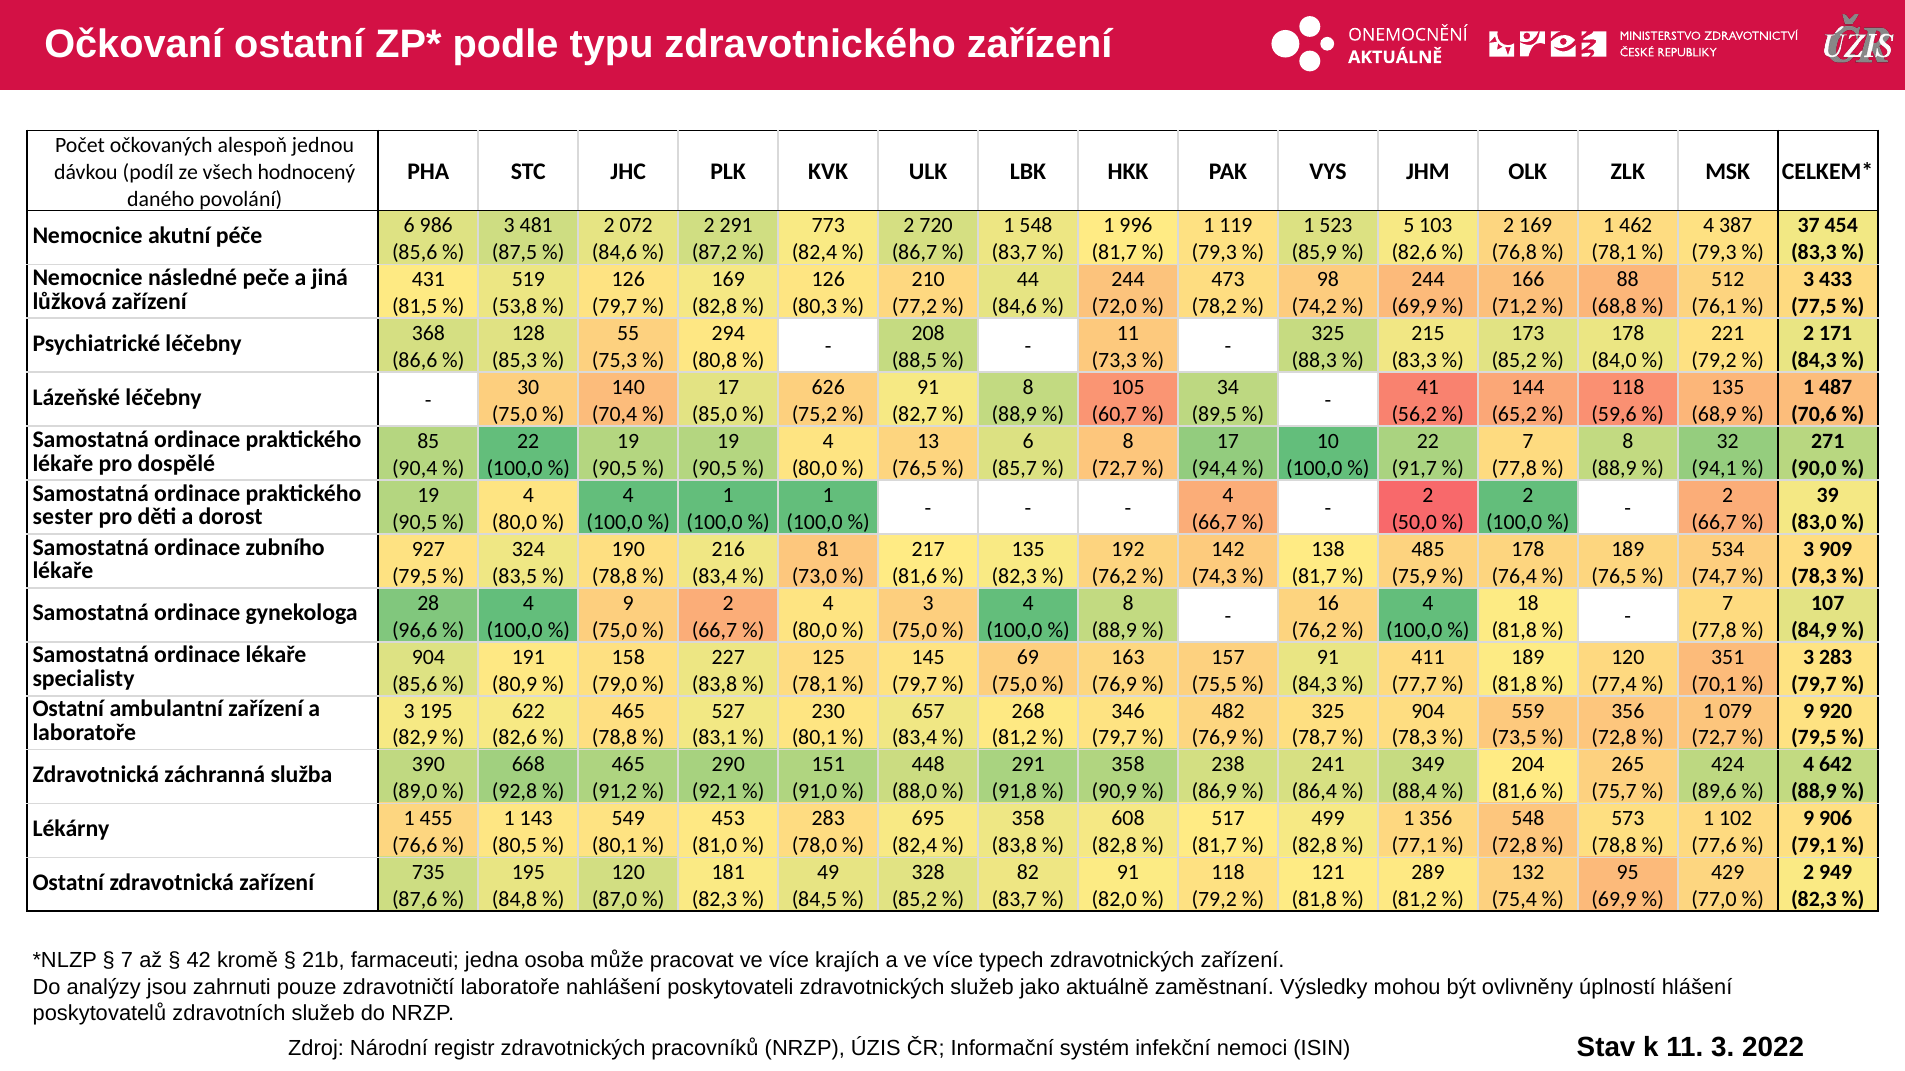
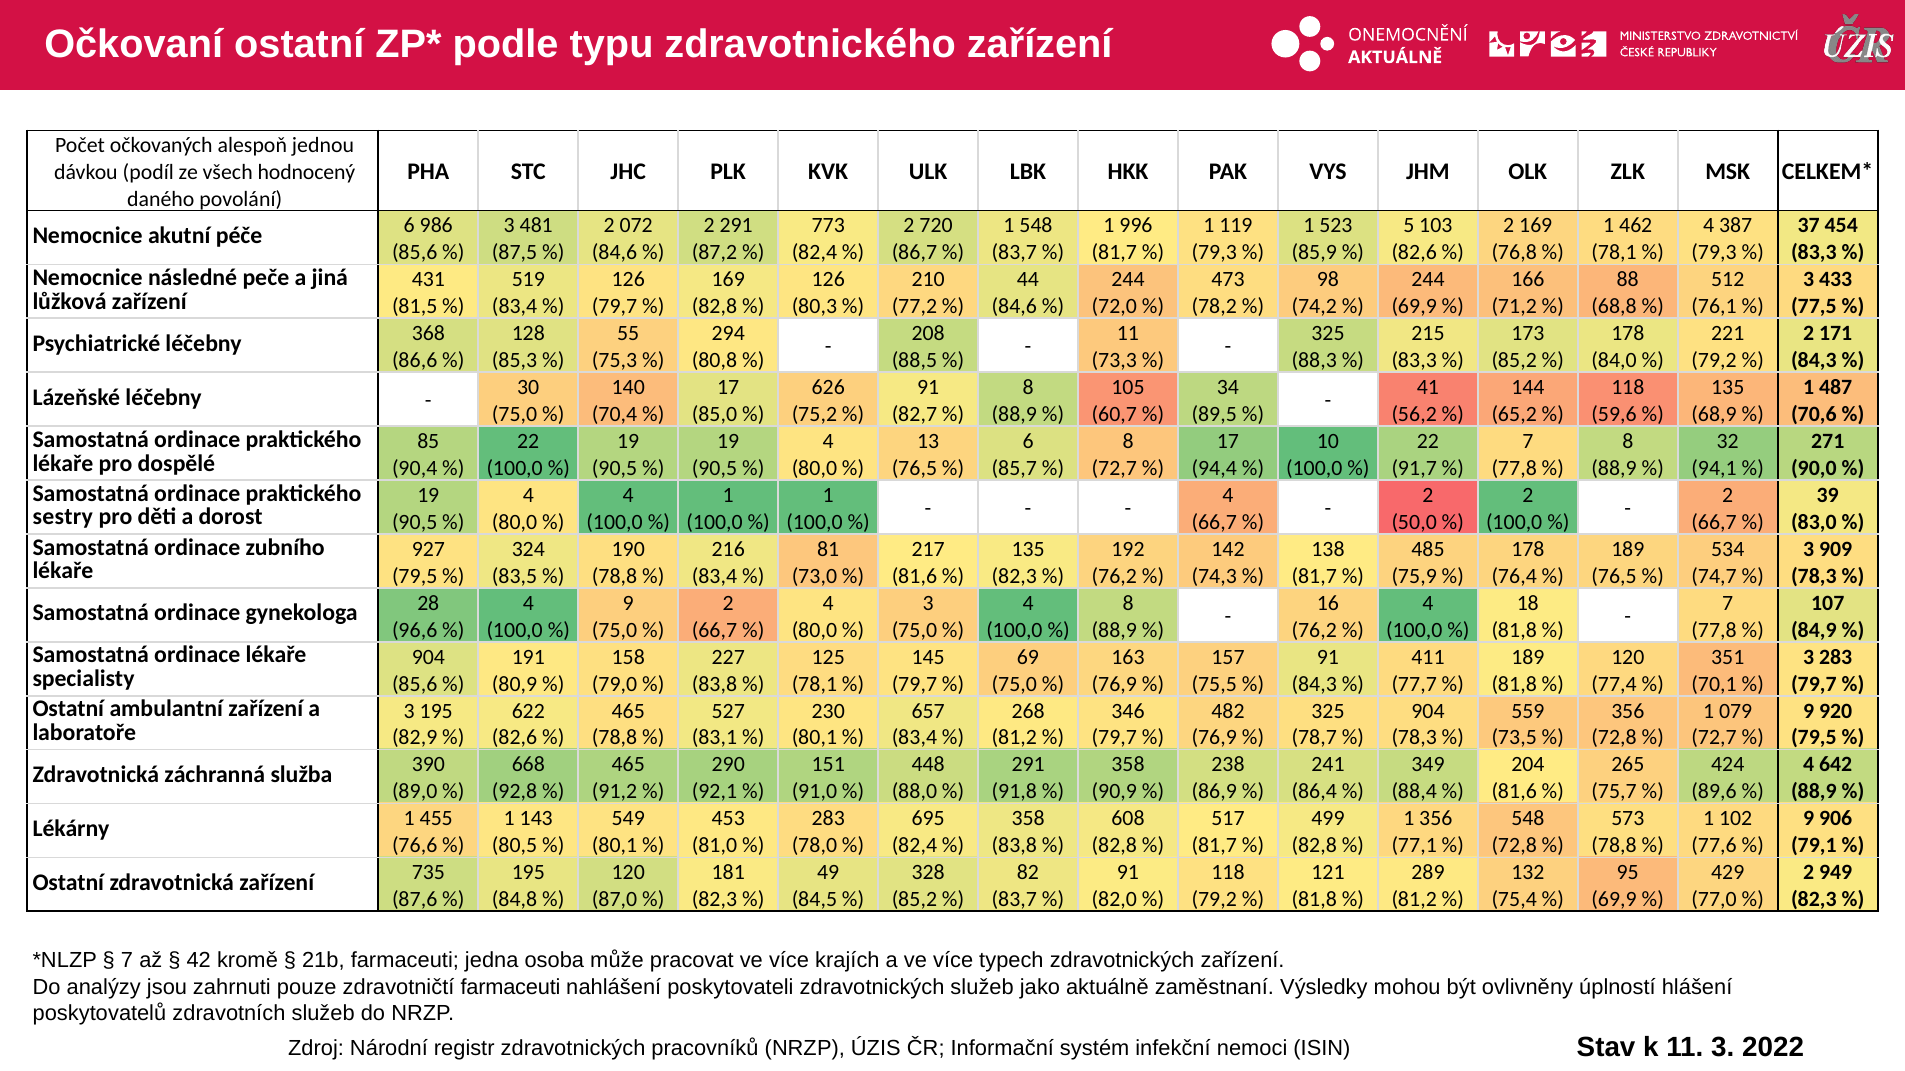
53,8 at (515, 307): 53,8 -> 83,4
sester: sester -> sestry
zdravotničtí laboratoře: laboratoře -> farmaceuti
